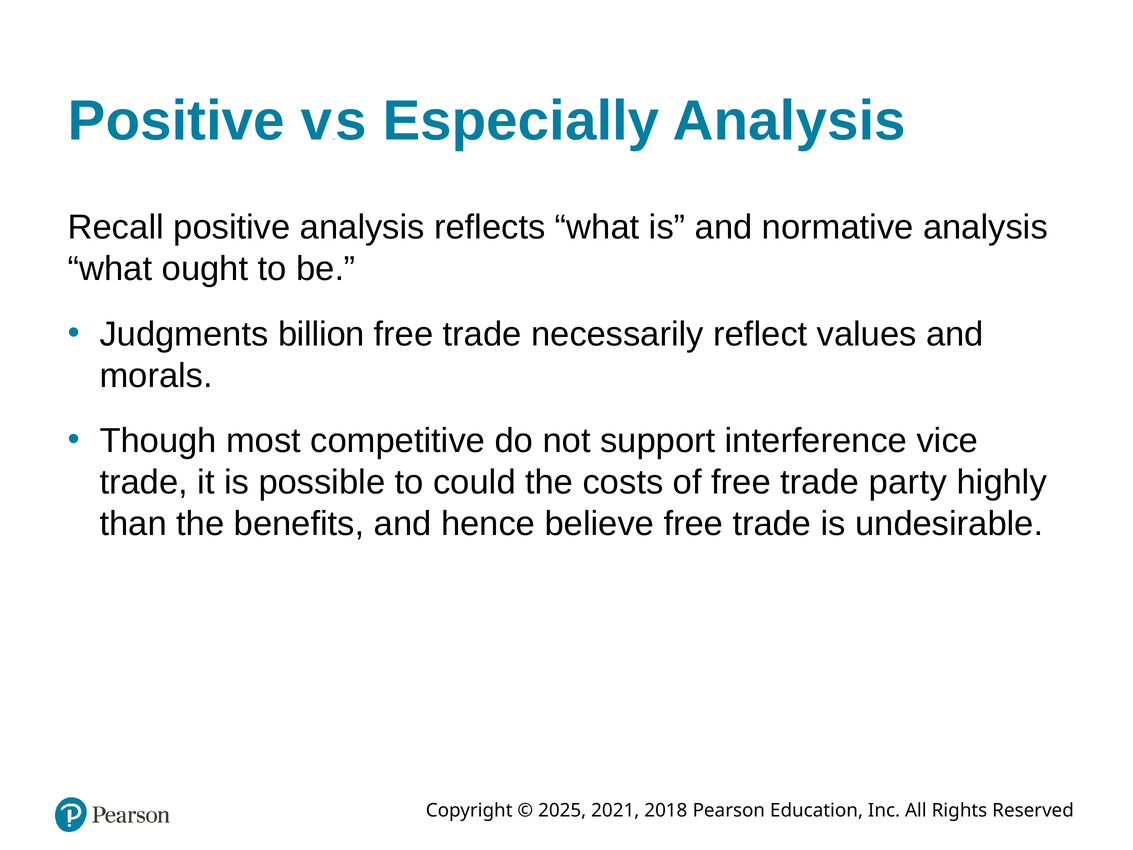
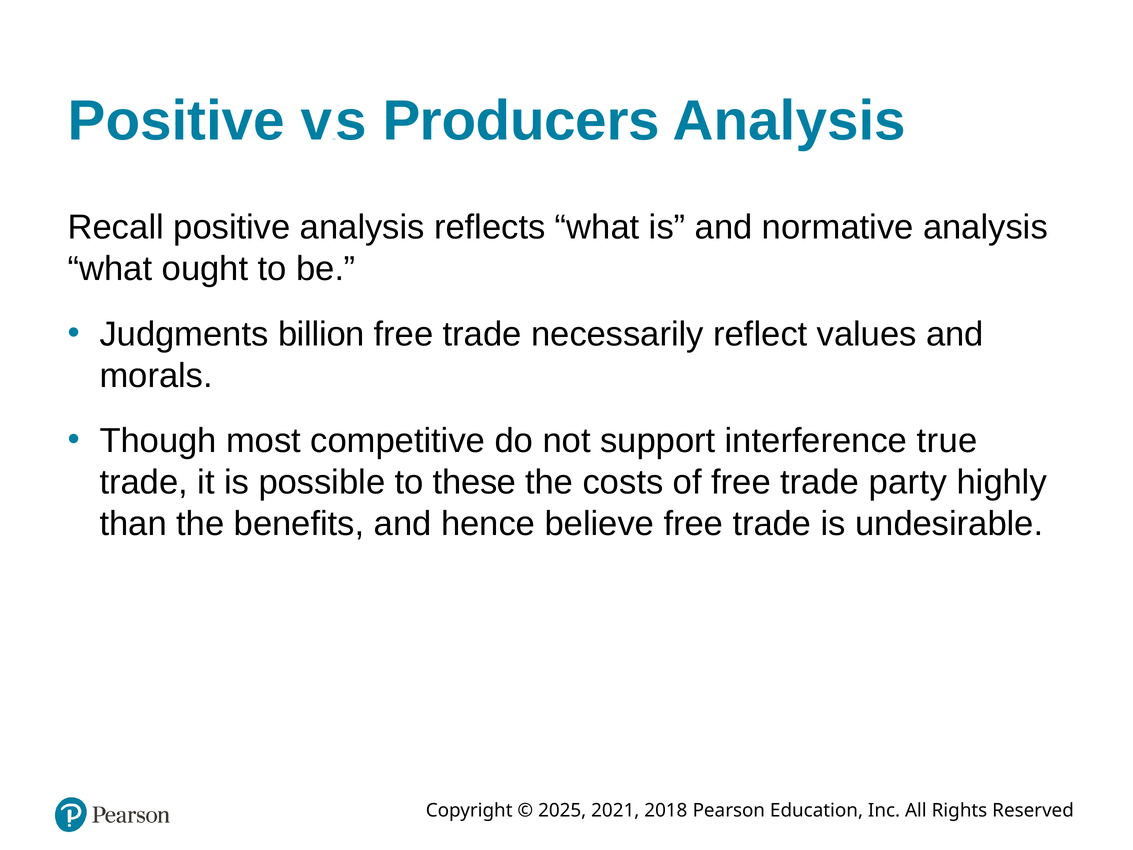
Especially: Especially -> Producers
vice: vice -> true
could: could -> these
